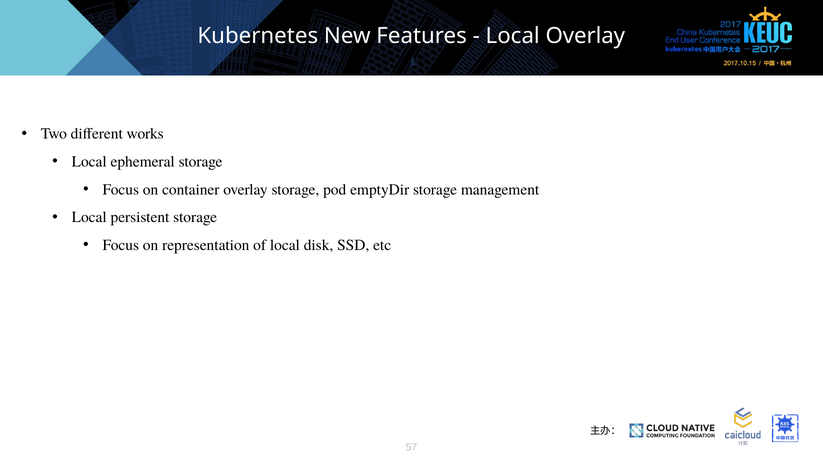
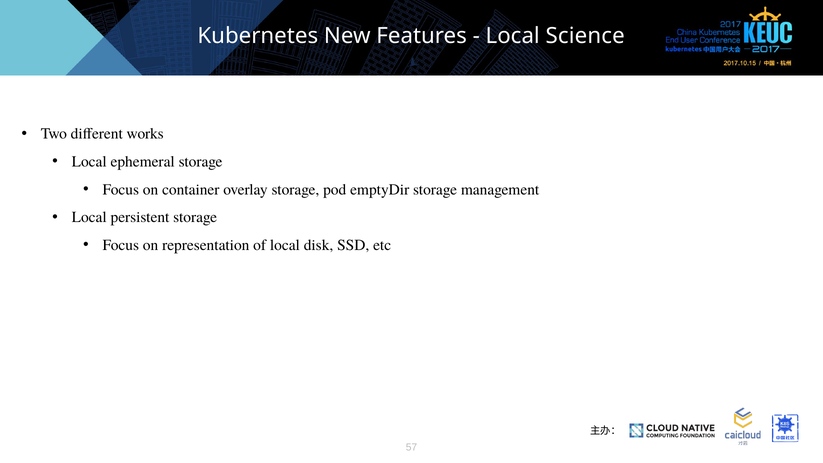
Local Overlay: Overlay -> Science
